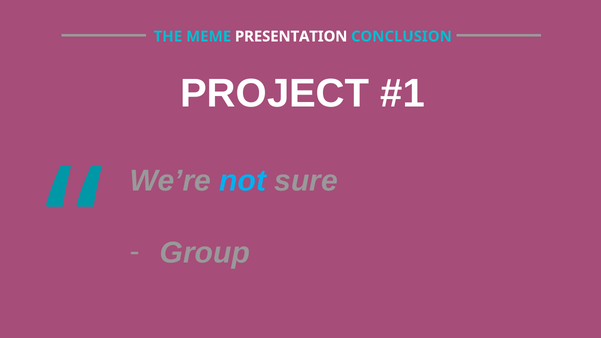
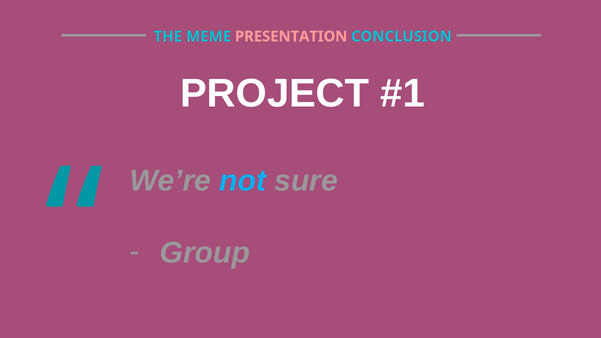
PRESENTATION colour: white -> pink
